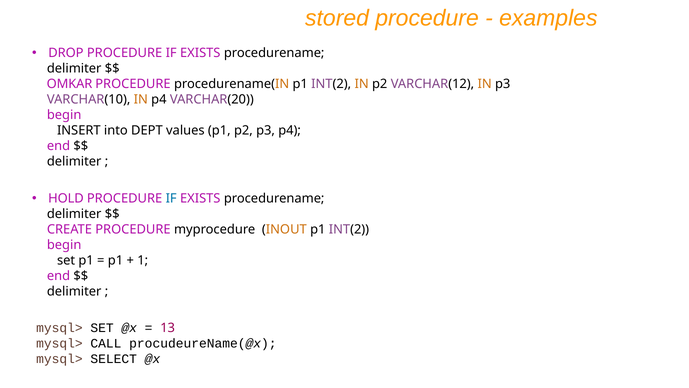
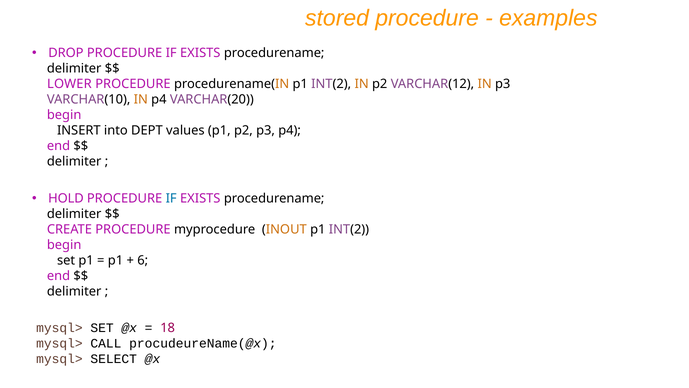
OMKAR: OMKAR -> LOWER
1: 1 -> 6
13: 13 -> 18
